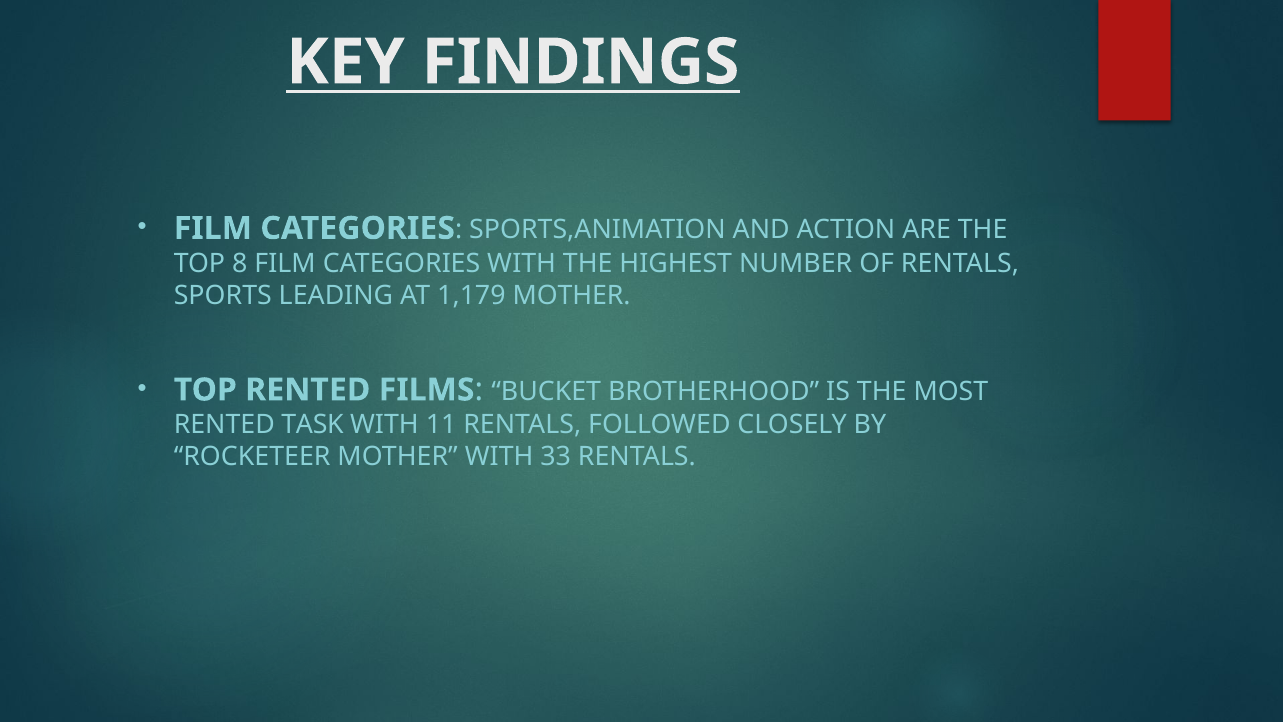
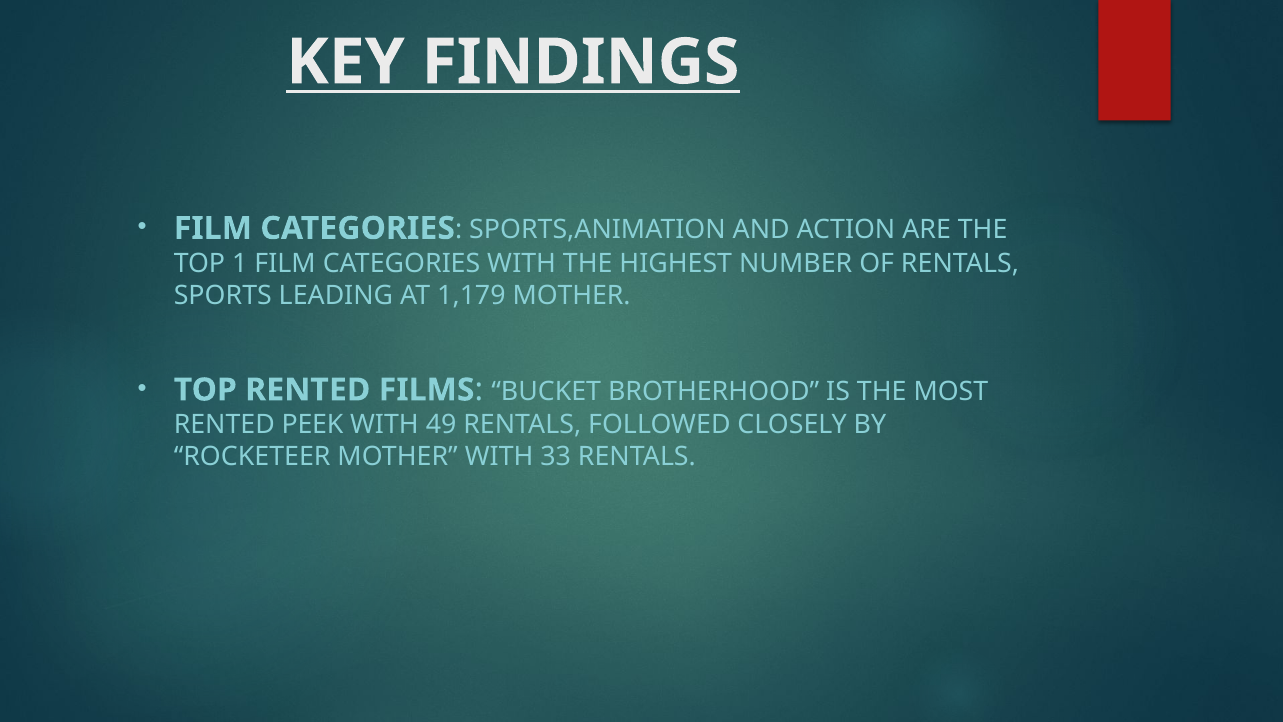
8: 8 -> 1
TASK: TASK -> PEEK
11: 11 -> 49
